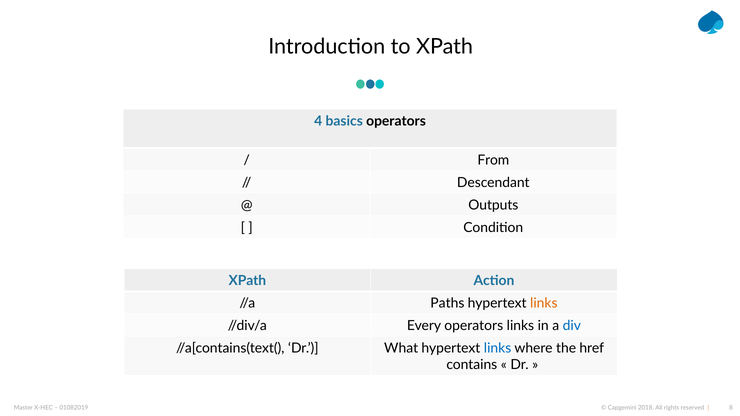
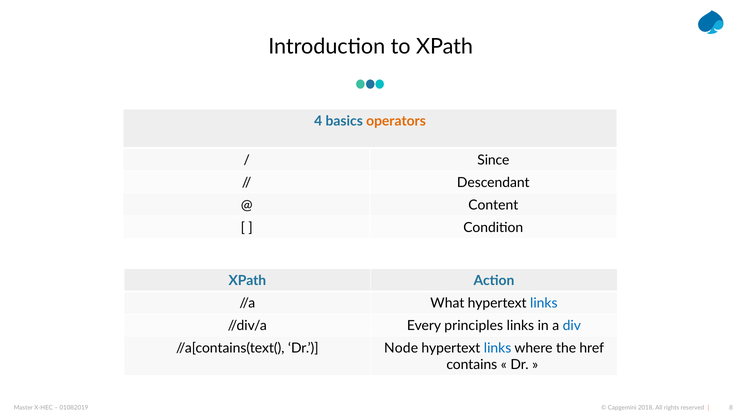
operators at (396, 121) colour: black -> orange
From: From -> Since
Outputs: Outputs -> Content
Paths: Paths -> What
links at (544, 303) colour: orange -> blue
Every operators: operators -> principles
What: What -> Node
